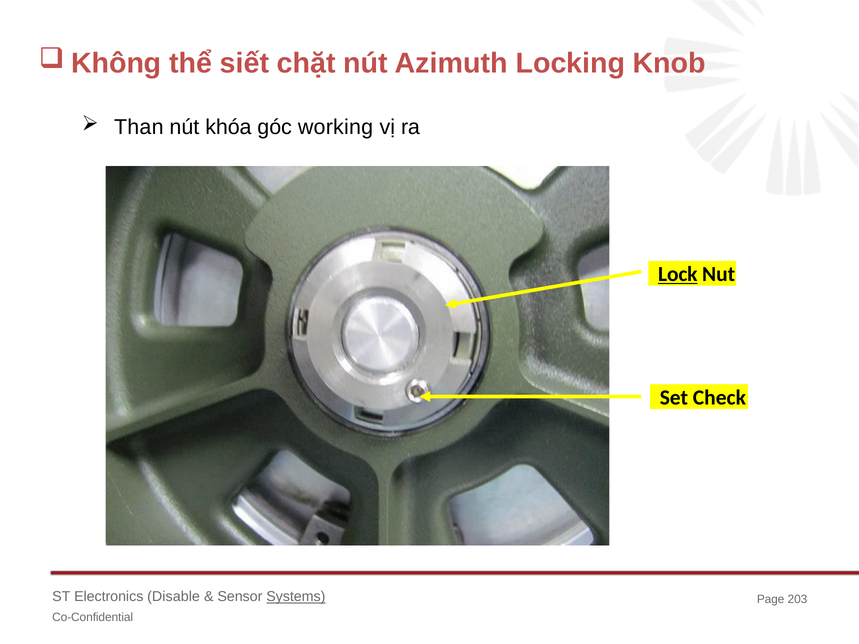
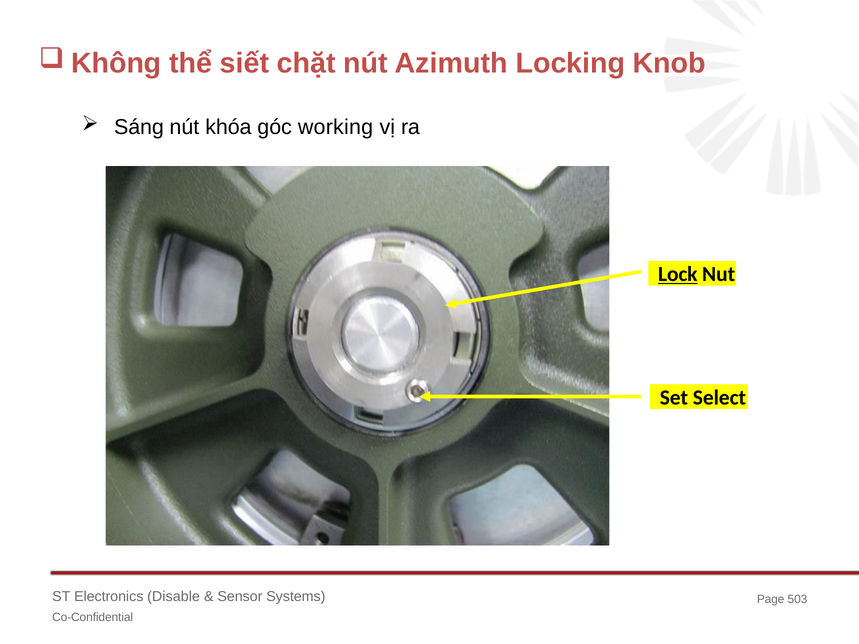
Than: Than -> Sáng
Check: Check -> Select
Systems underline: present -> none
203: 203 -> 503
